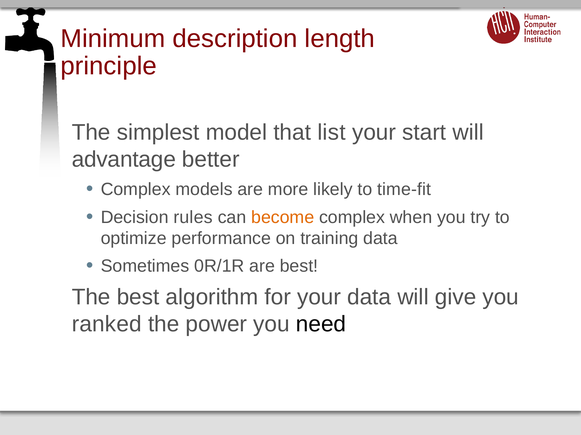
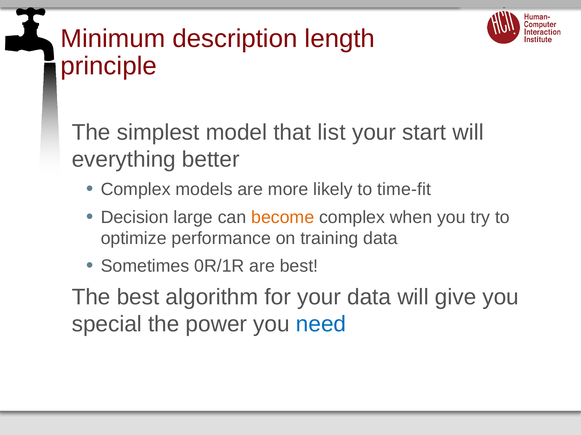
advantage: advantage -> everything
rules: rules -> large
ranked: ranked -> special
need colour: black -> blue
